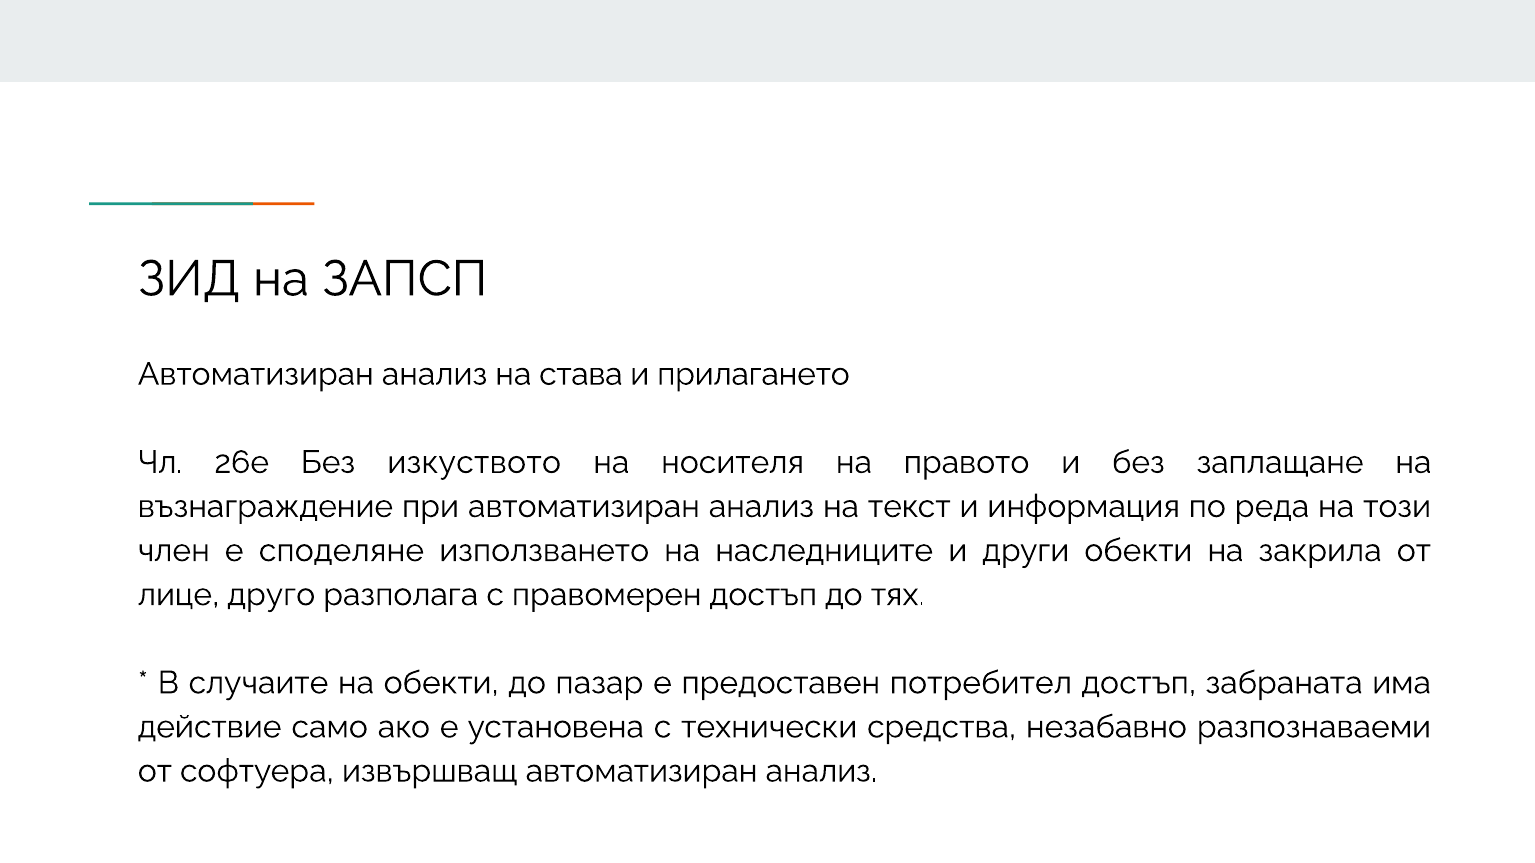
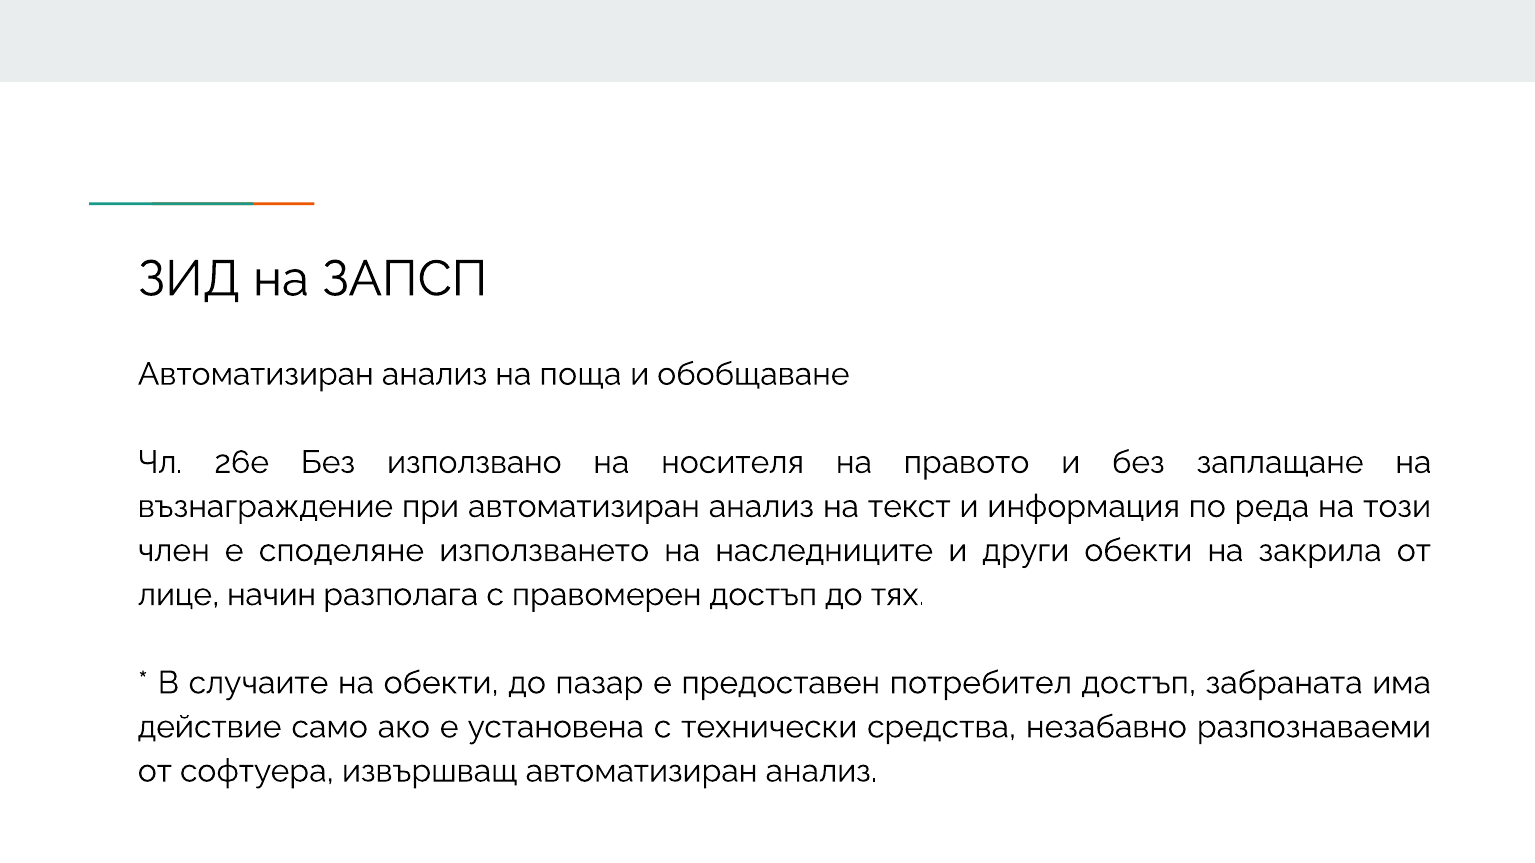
става: става -> поща
прилагането: прилагането -> обобщаване
изкуството: изкуството -> използвано
друго: друго -> начин
